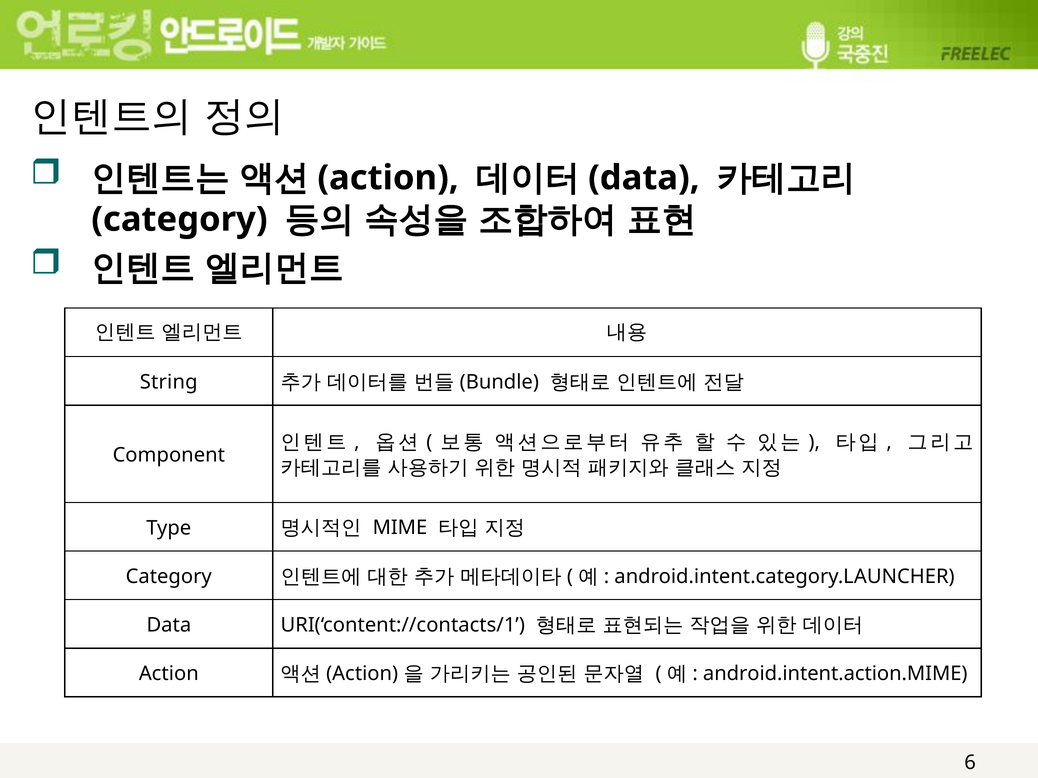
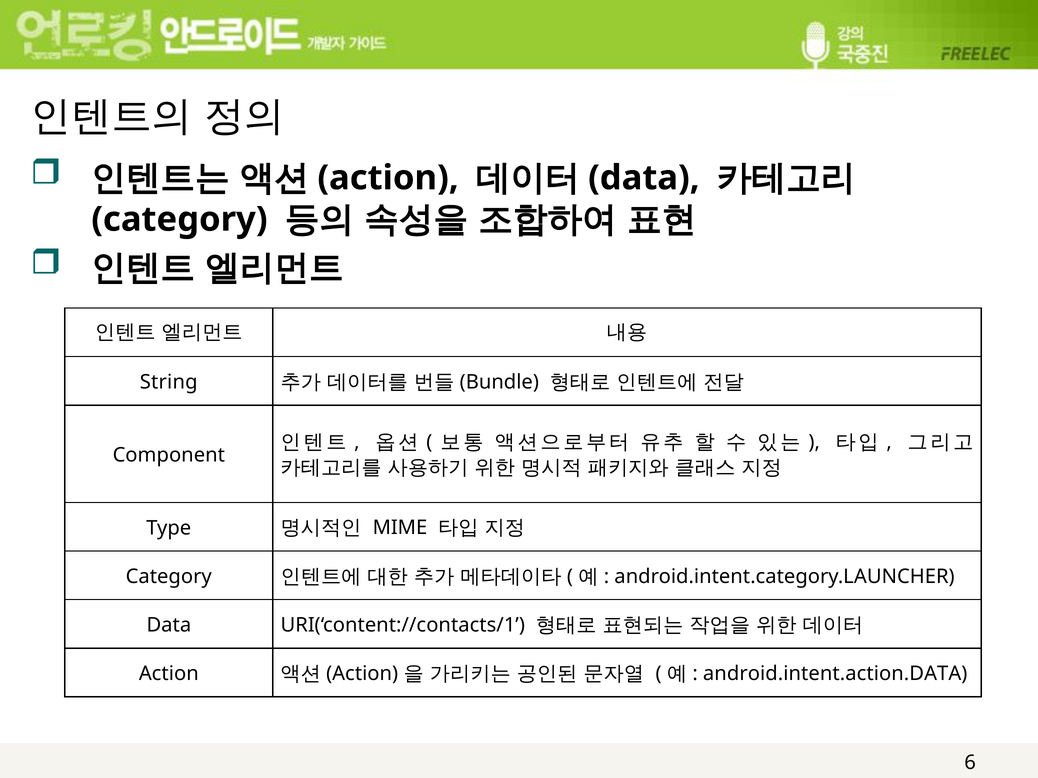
android.intent.action.MIME: android.intent.action.MIME -> android.intent.action.DATA
